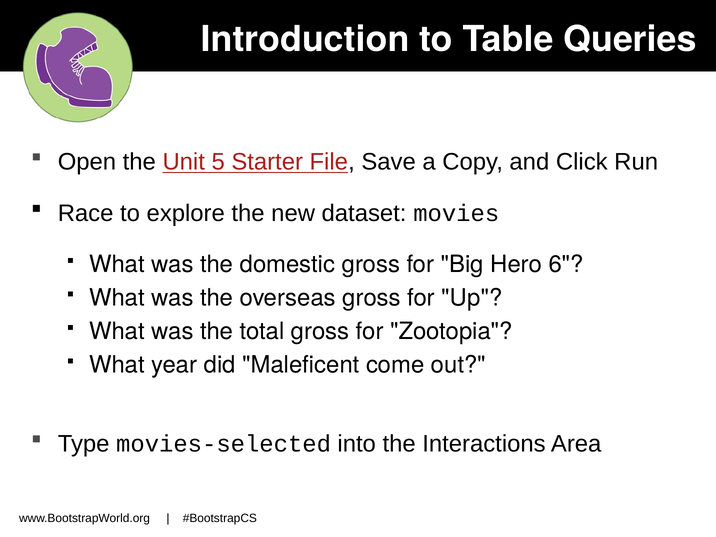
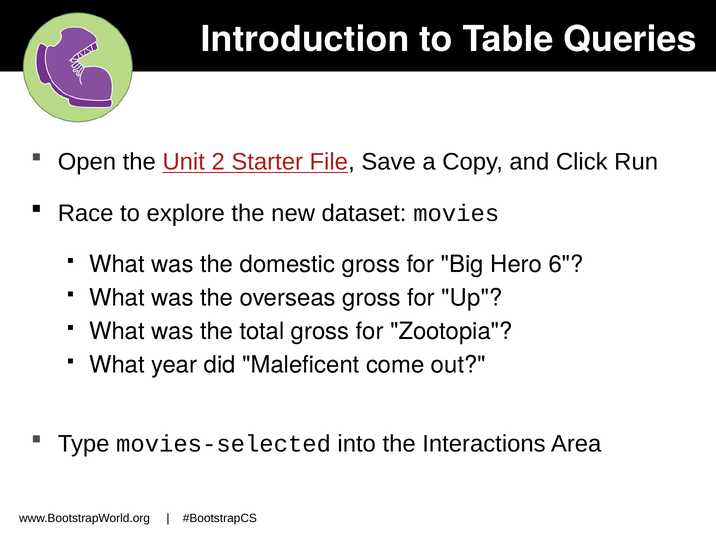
5: 5 -> 2
